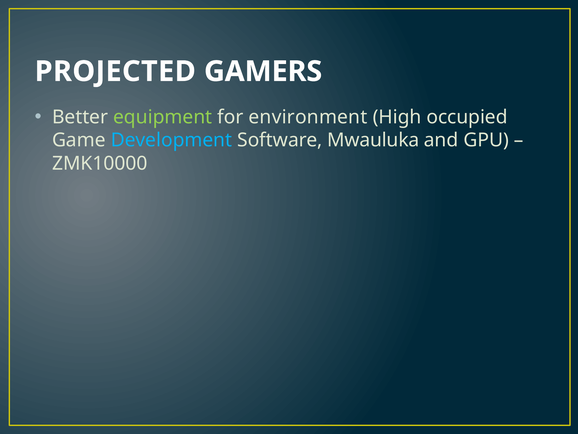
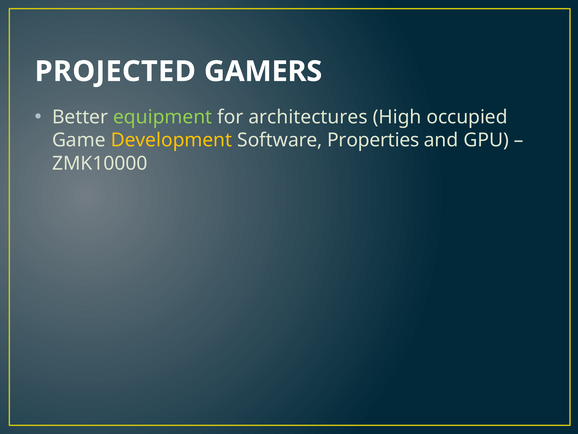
environment: environment -> architectures
Development colour: light blue -> yellow
Mwauluka: Mwauluka -> Properties
